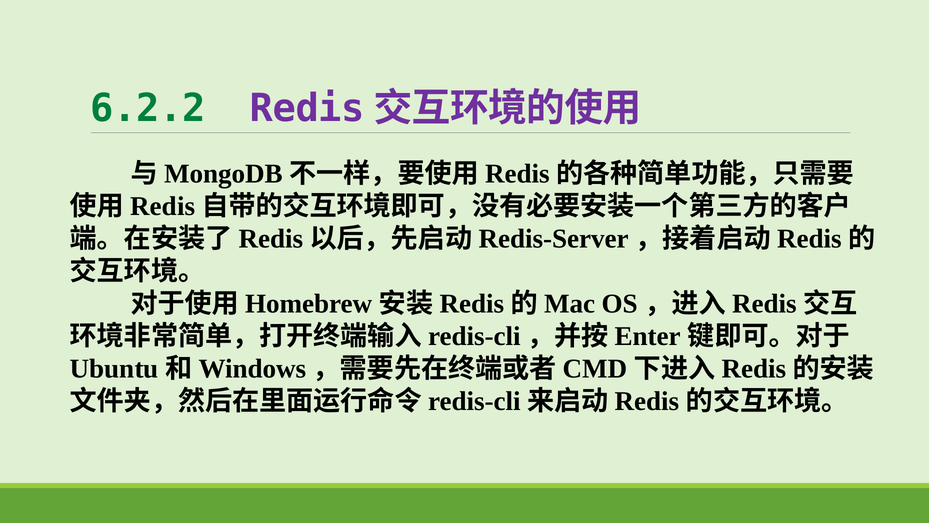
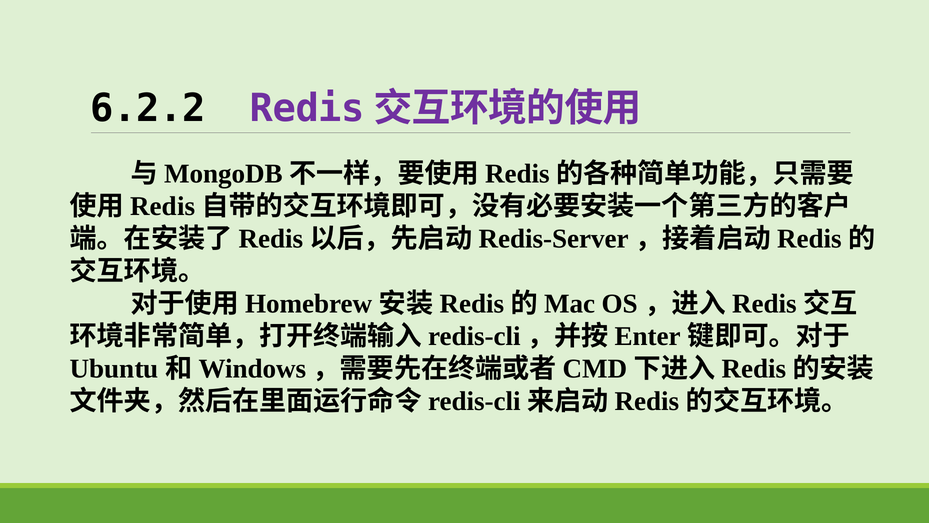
6.2.2 colour: green -> black
